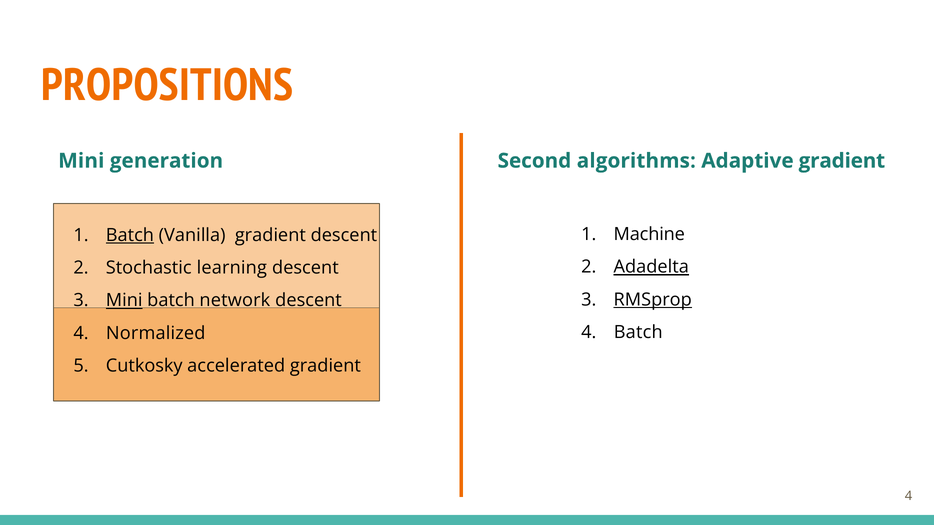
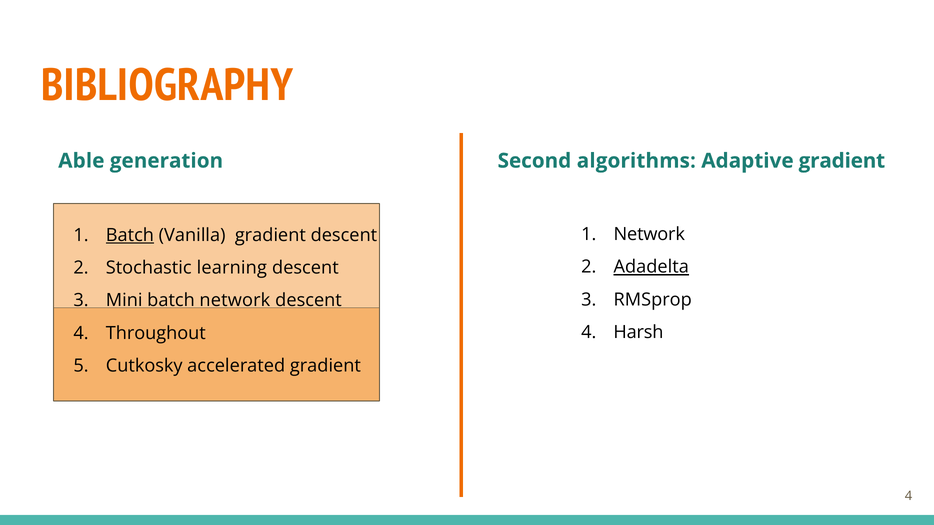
PROPOSITIONS: PROPOSITIONS -> BIBLIOGRAPHY
Mini at (81, 161): Mini -> Able
Machine at (649, 234): Machine -> Network
RMSprop underline: present -> none
Mini at (124, 301) underline: present -> none
Batch at (638, 333): Batch -> Harsh
Normalized: Normalized -> Throughout
